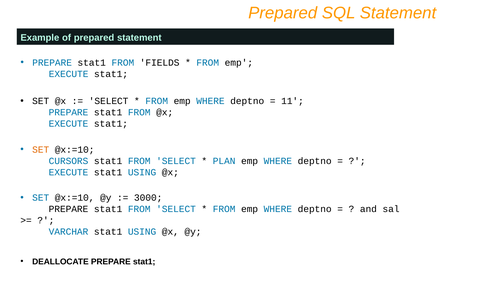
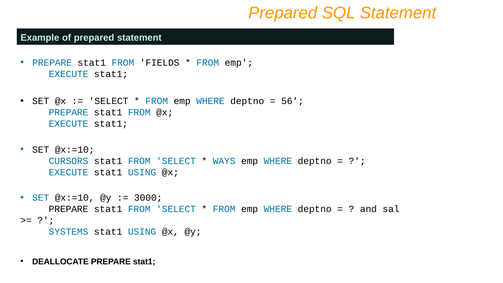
11: 11 -> 56
SET at (41, 150) colour: orange -> black
PLAN: PLAN -> WAYS
VARCHAR: VARCHAR -> SYSTEMS
